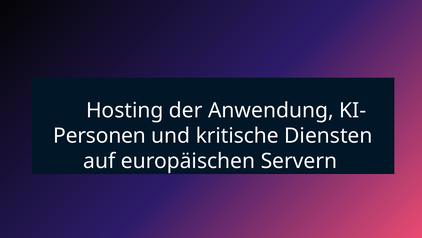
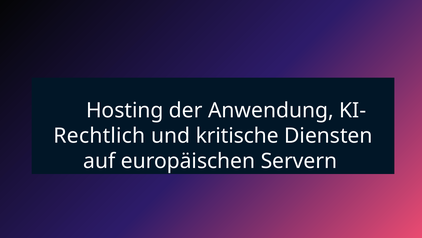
Personen: Personen -> Rechtlich
